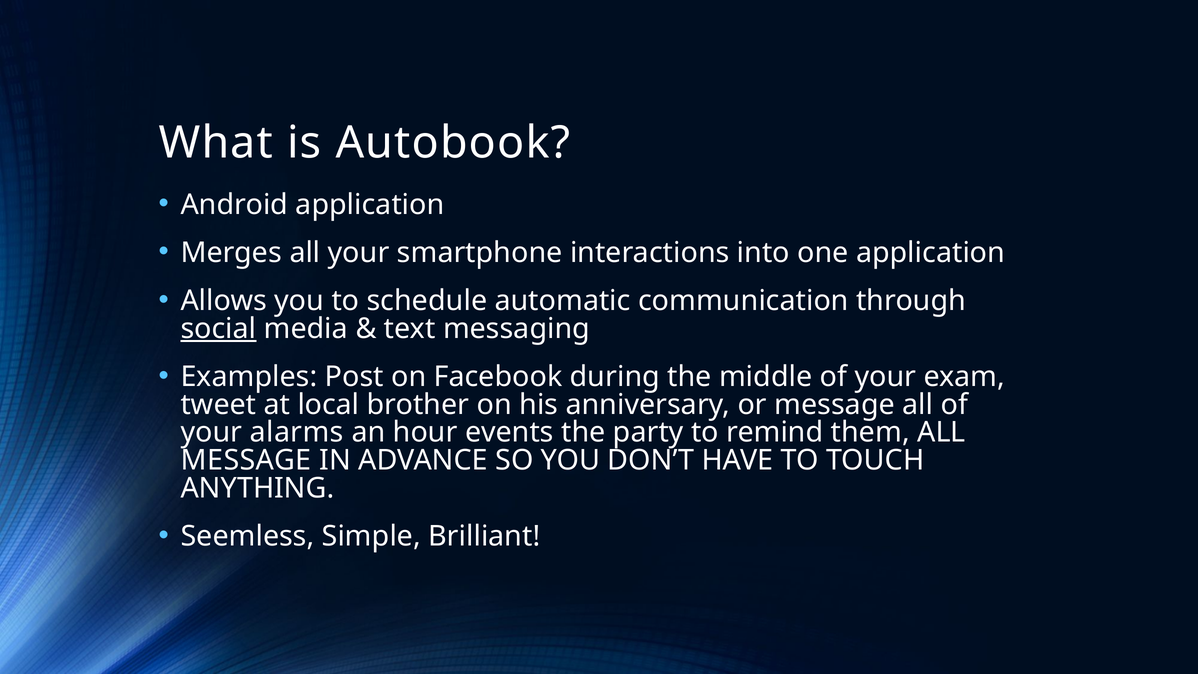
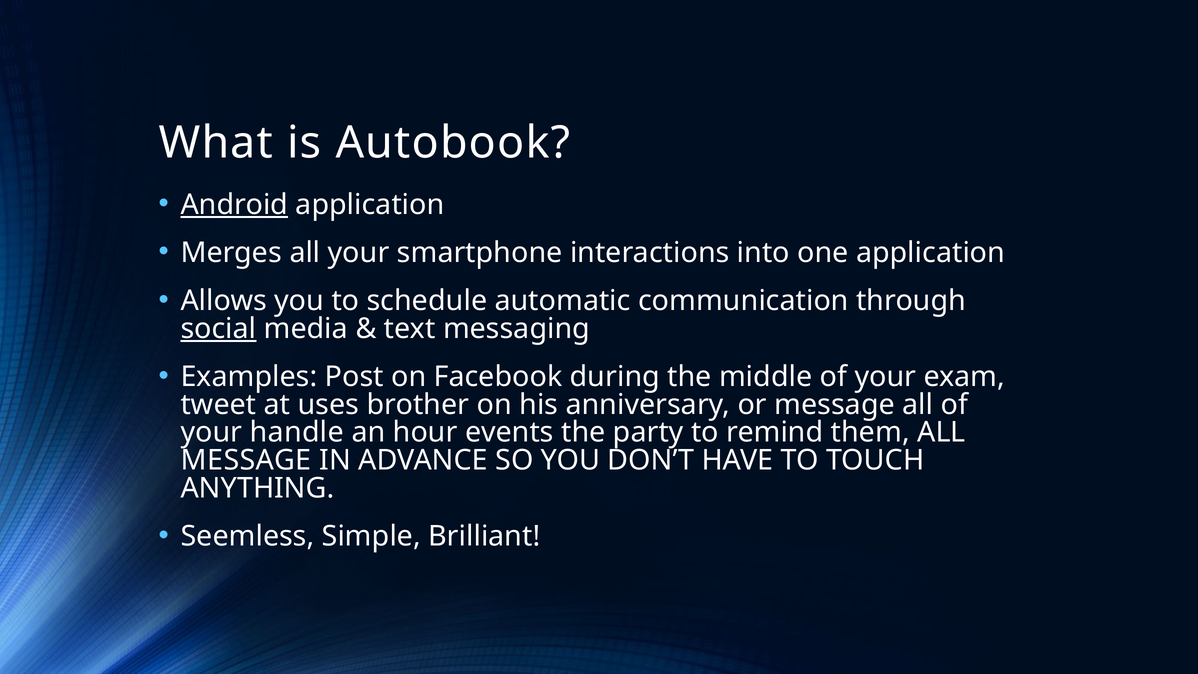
Android underline: none -> present
local: local -> uses
alarms: alarms -> handle
